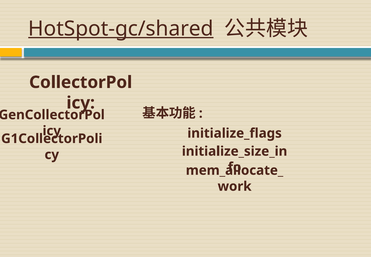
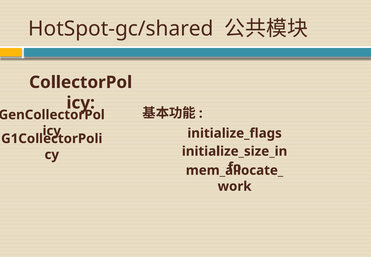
HotSpot-gc/shared underline: present -> none
